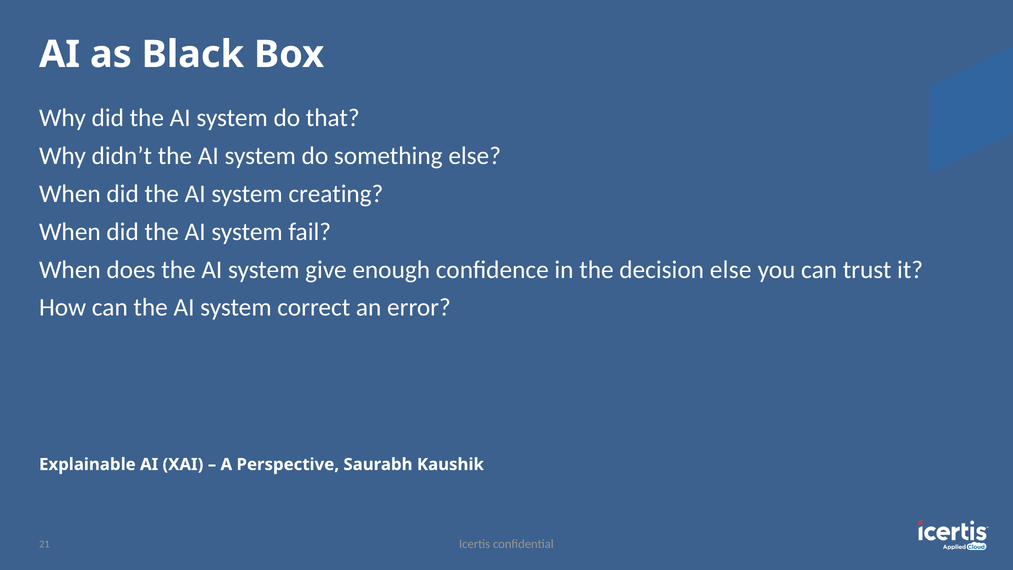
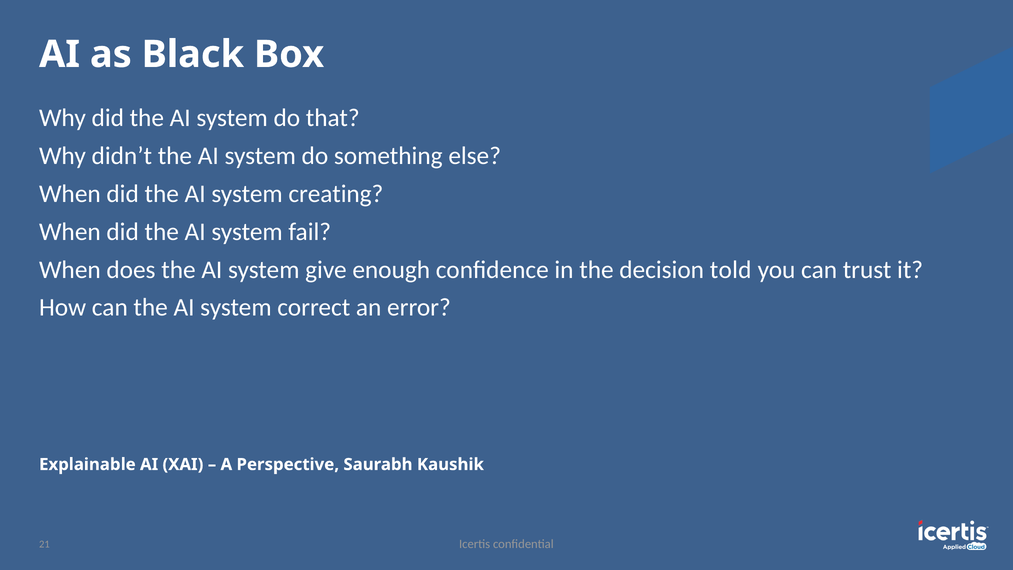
decision else: else -> told
